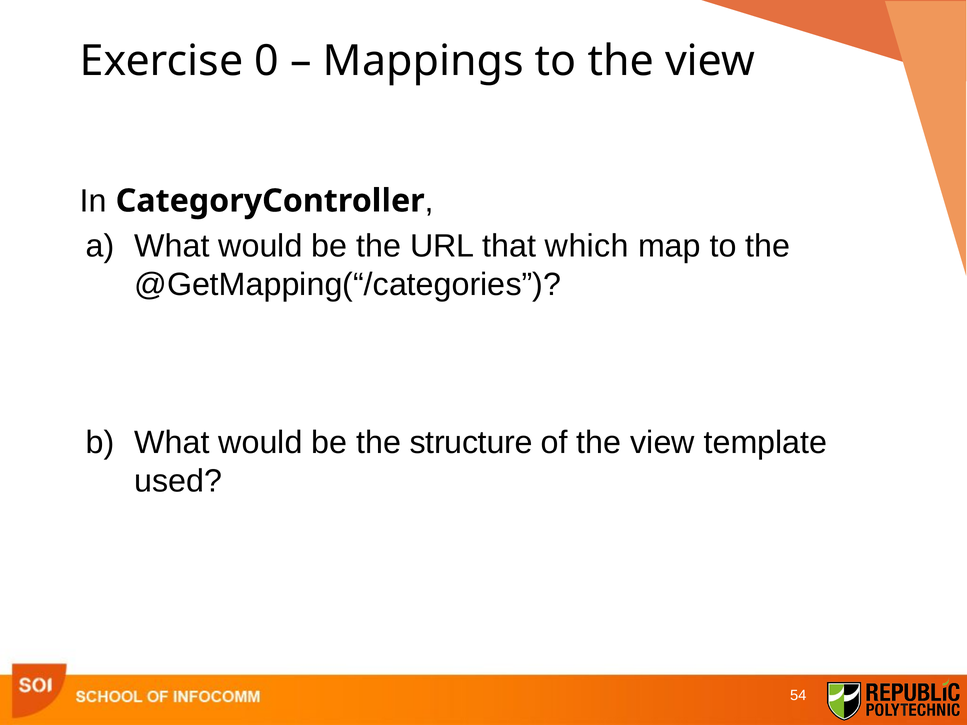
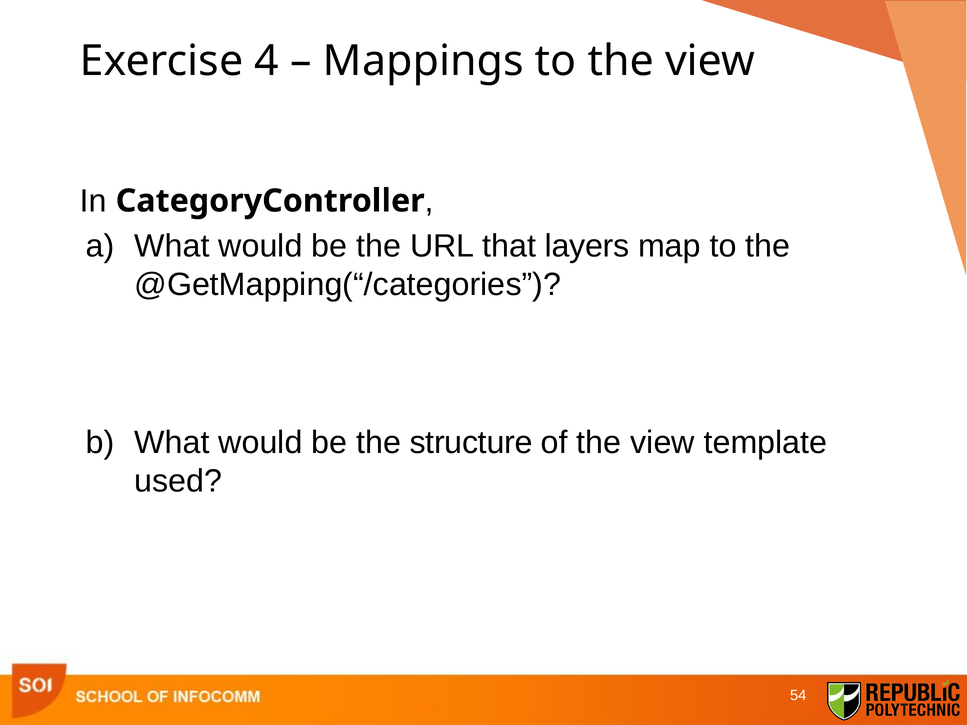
0: 0 -> 4
which: which -> layers
